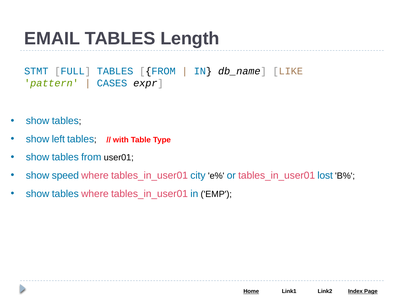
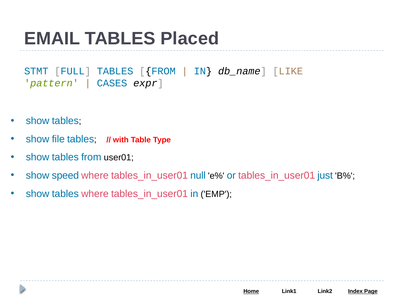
Length: Length -> Placed
left: left -> file
city: city -> null
lost: lost -> just
